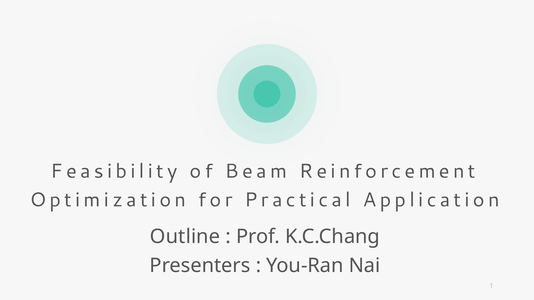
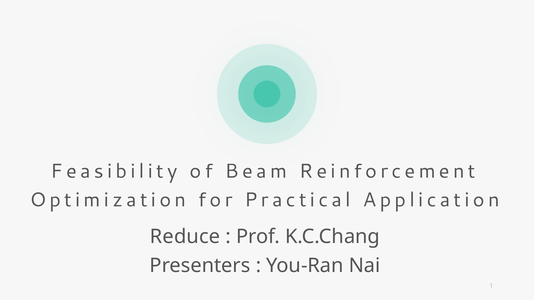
Outline: Outline -> Reduce
